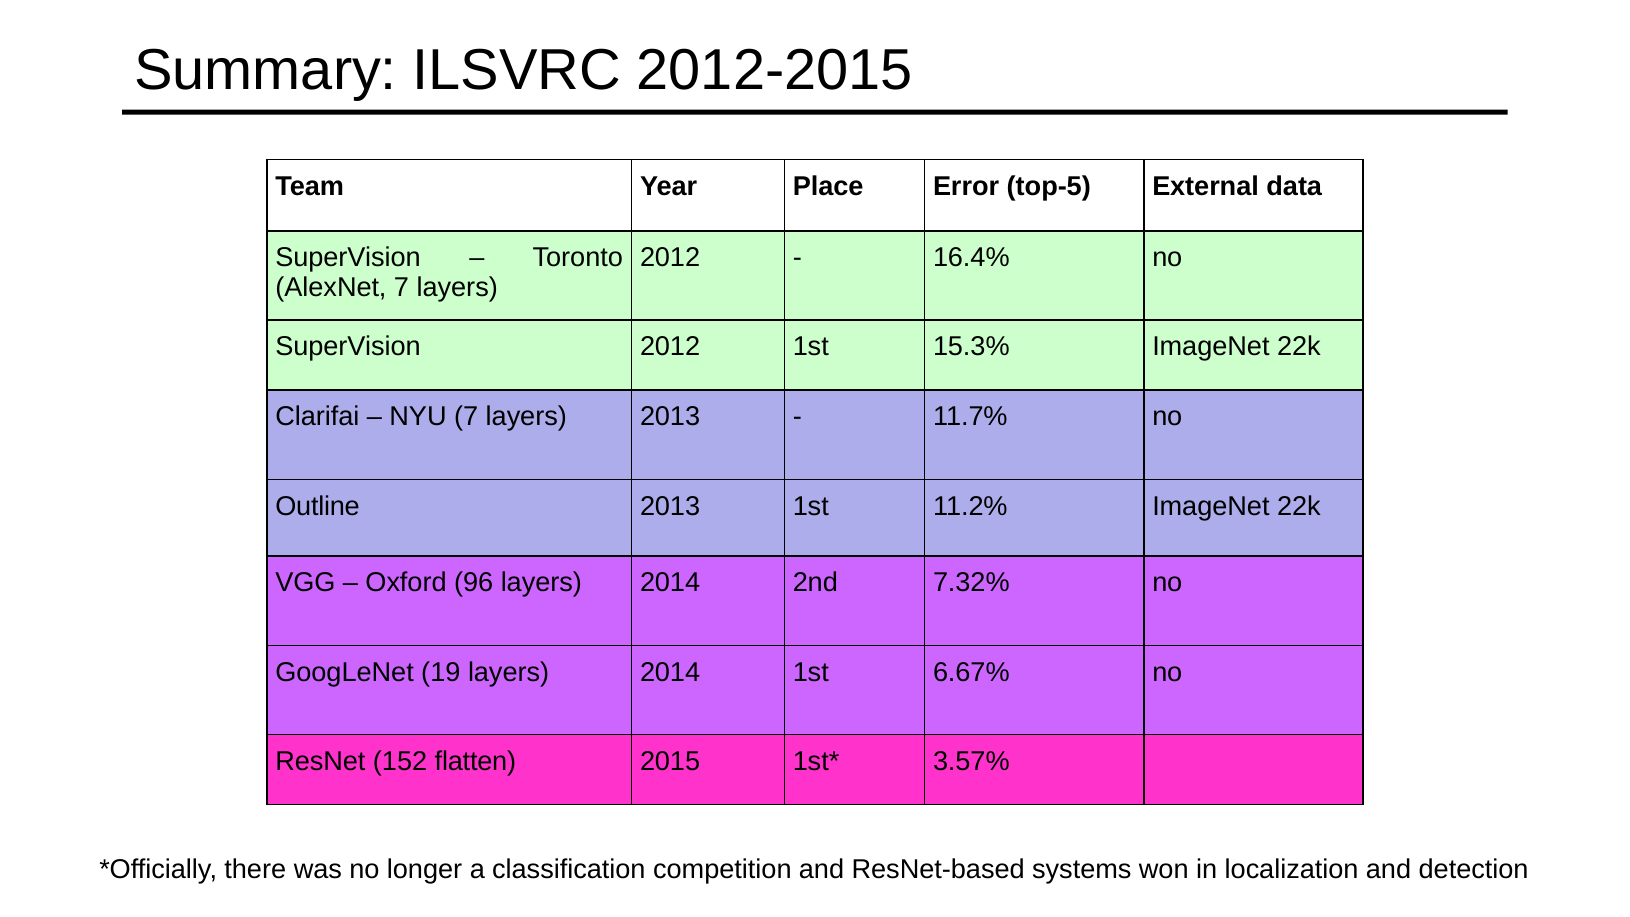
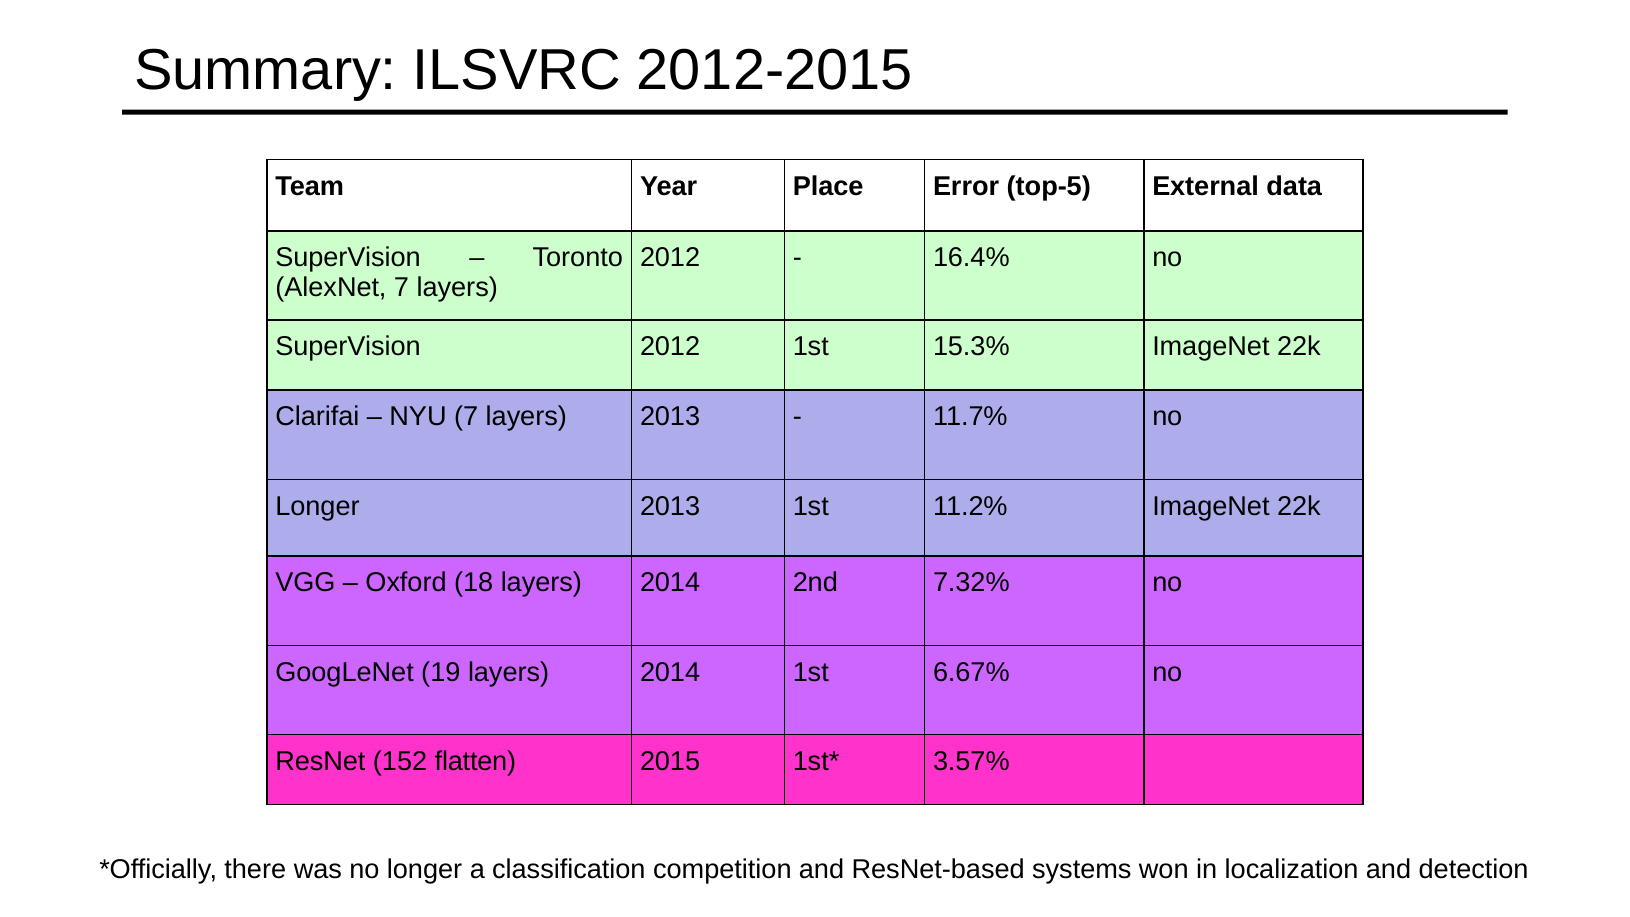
Outline at (318, 506): Outline -> Longer
96: 96 -> 18
